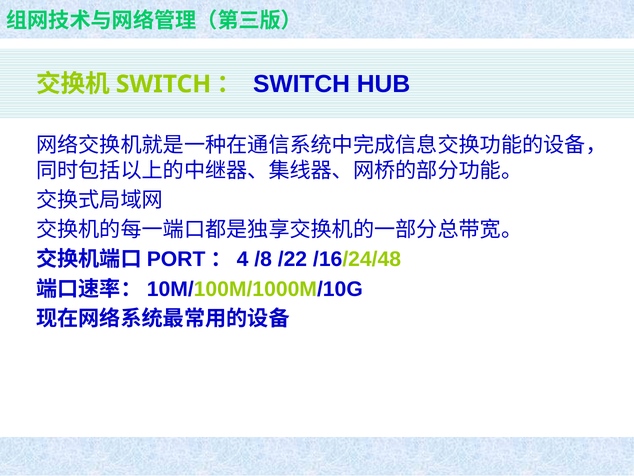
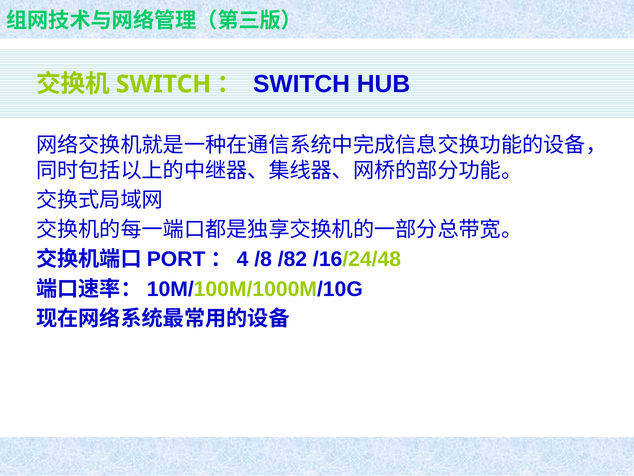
/22: /22 -> /82
